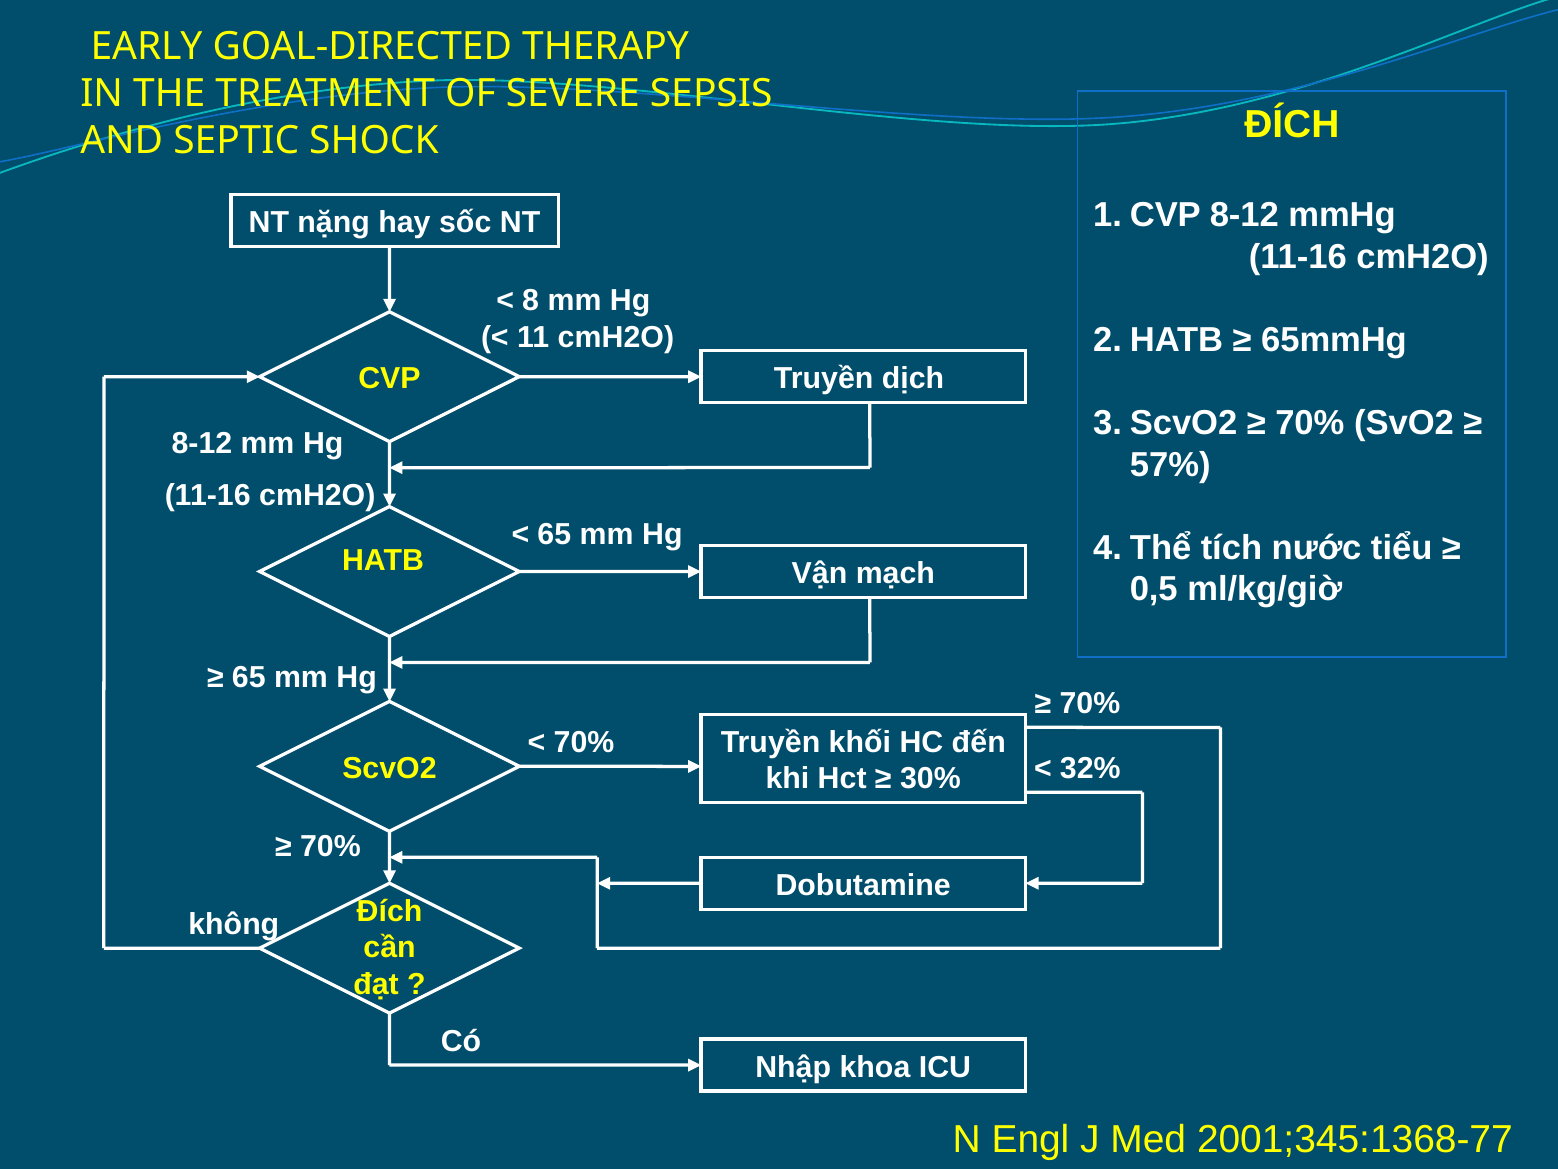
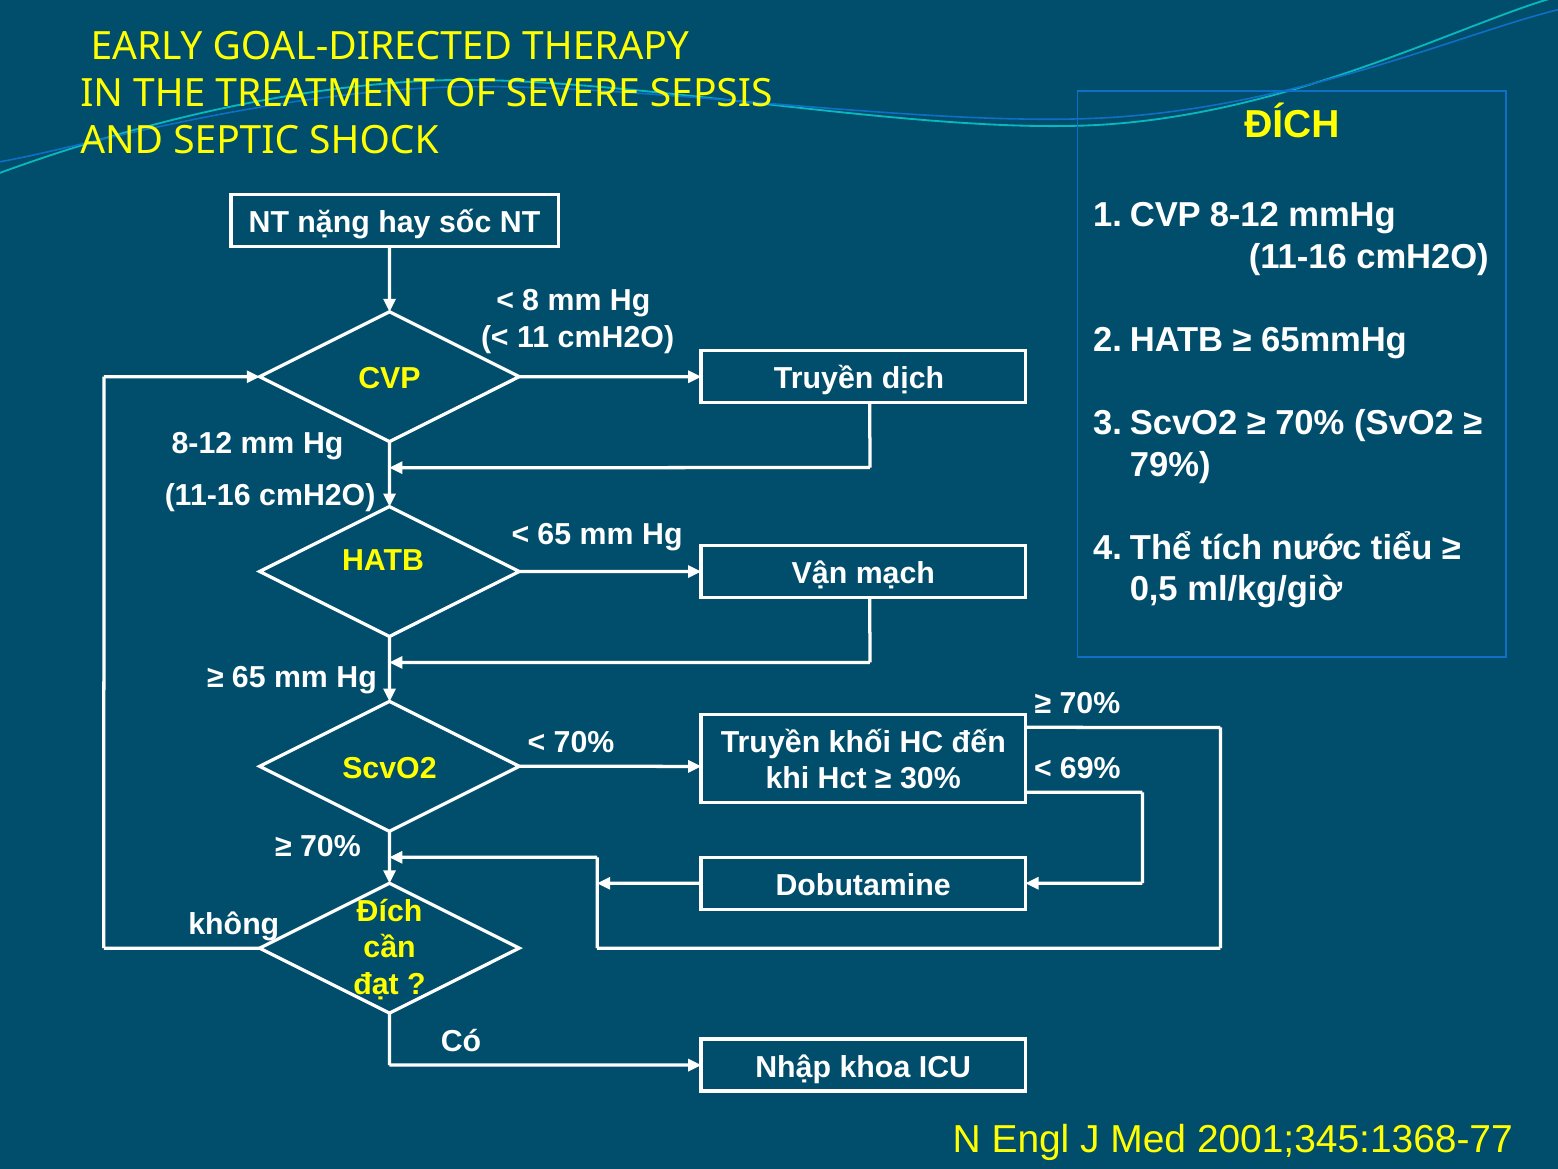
57%: 57% -> 79%
32%: 32% -> 69%
